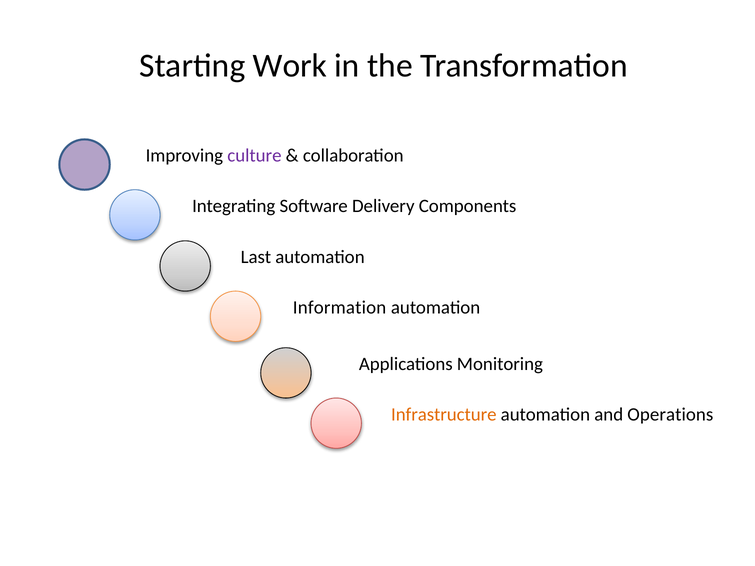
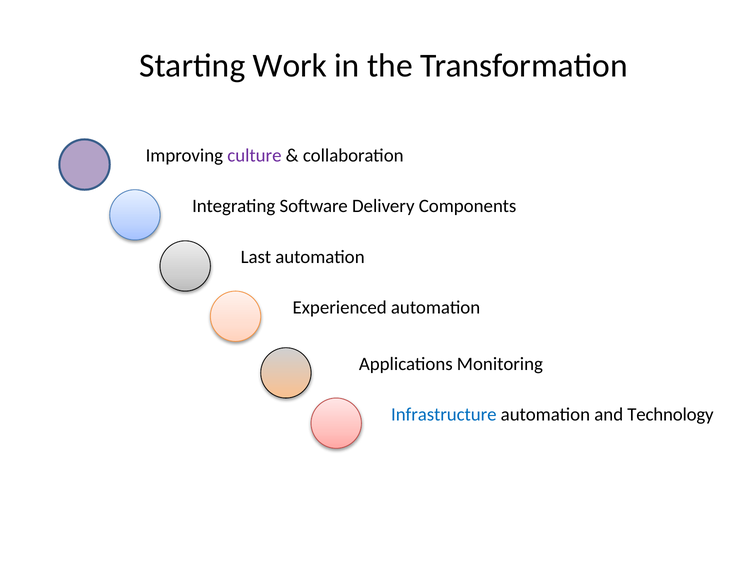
Information: Information -> Experienced
Infrastructure colour: orange -> blue
Operations: Operations -> Technology
